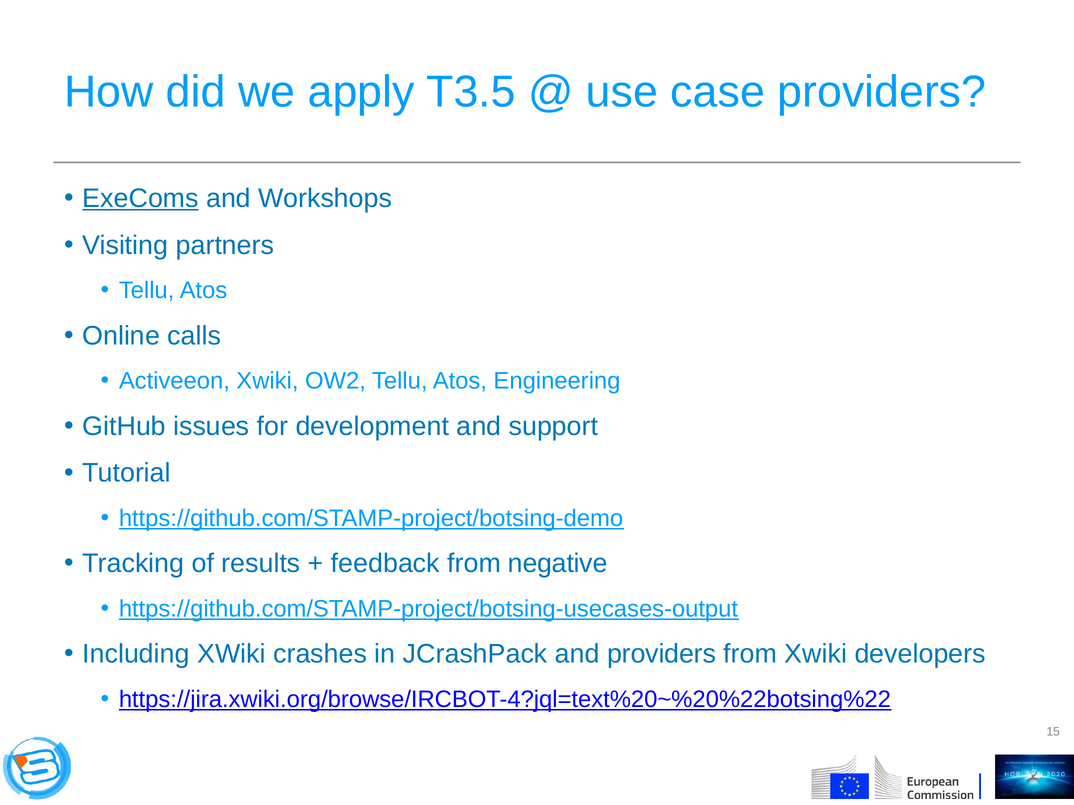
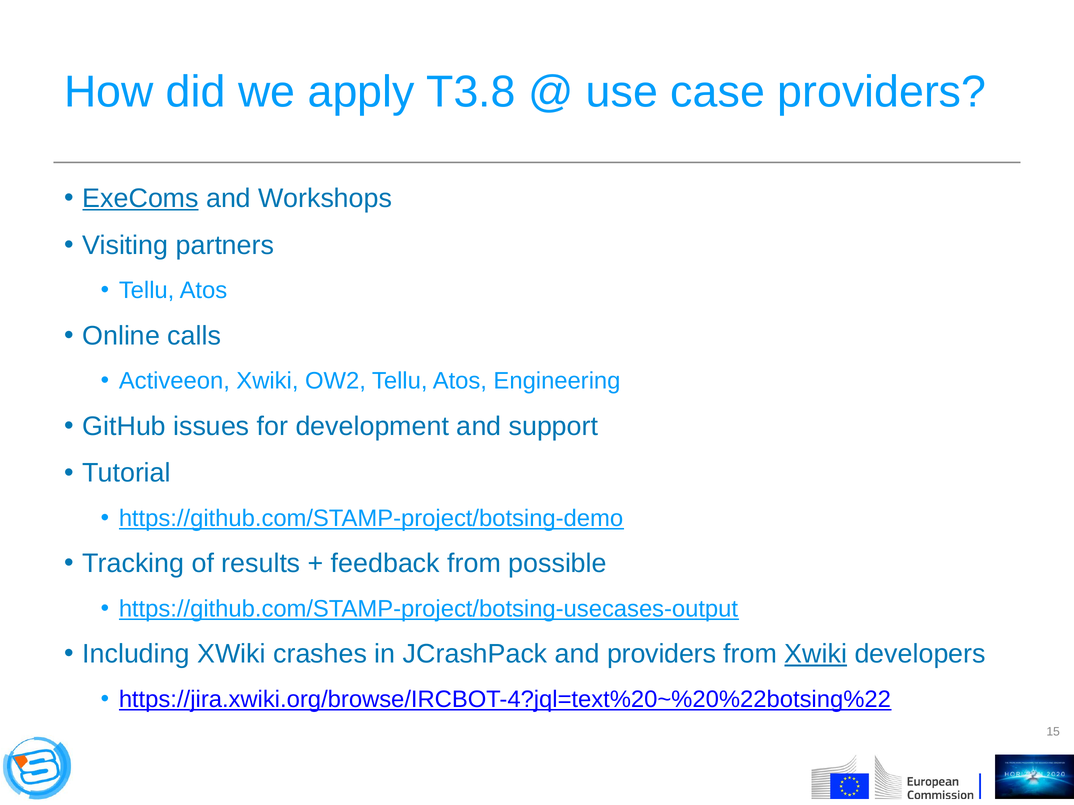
T3.5: T3.5 -> T3.8
negative: negative -> possible
Xwiki at (816, 654) underline: none -> present
